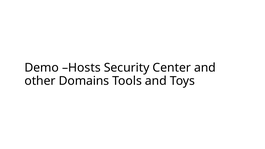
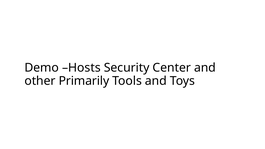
Domains: Domains -> Primarily
